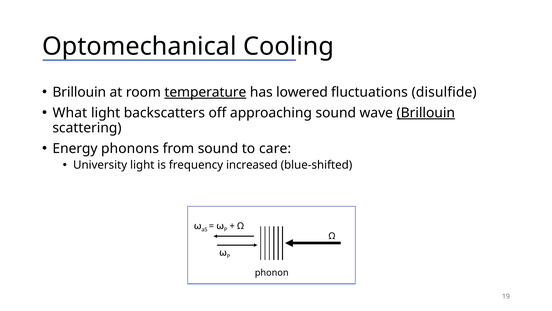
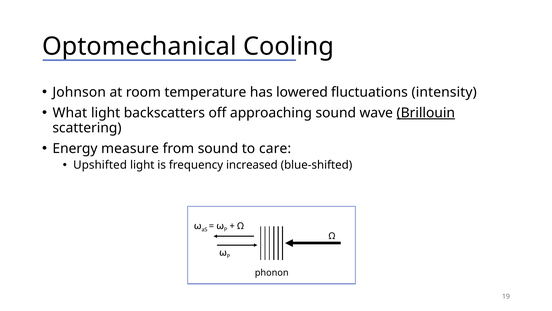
Brillouin at (79, 92): Brillouin -> Johnson
temperature underline: present -> none
disulfide: disulfide -> intensity
phonons: phonons -> measure
University: University -> Upshifted
